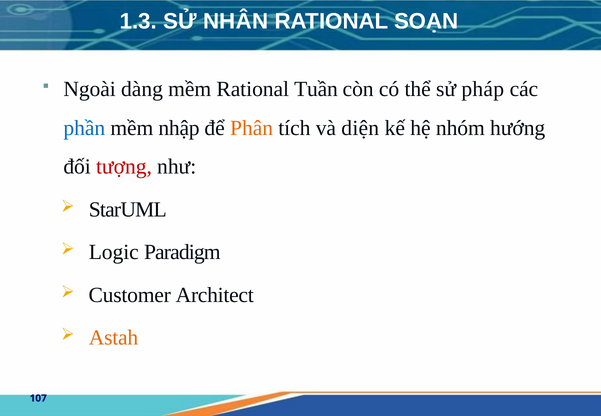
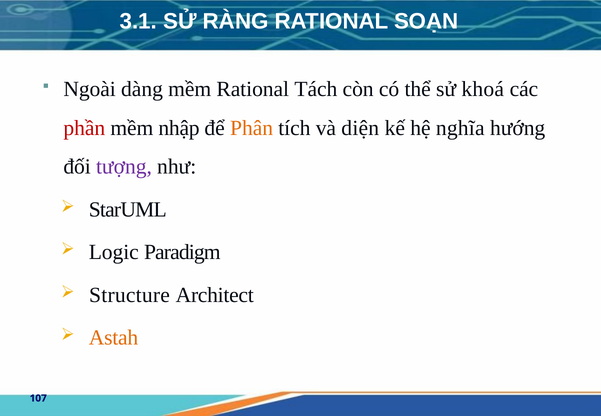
1.3: 1.3 -> 3.1
NHÂN: NHÂN -> RÀNG
Tuần: Tuần -> Tách
pháp: pháp -> khoá
phần colour: blue -> red
nhóm: nhóm -> nghĩa
tượng colour: red -> purple
Customer: Customer -> Structure
